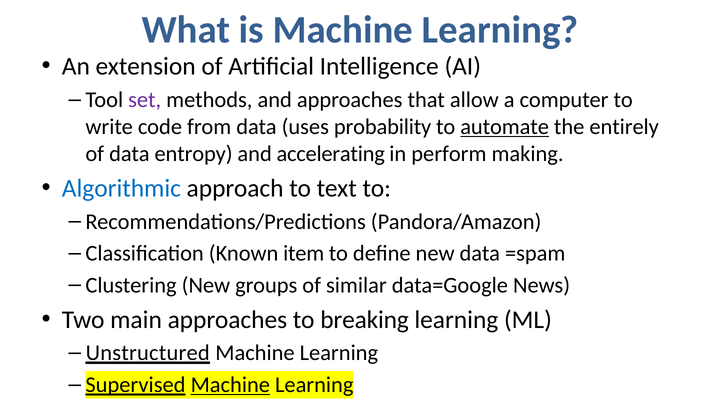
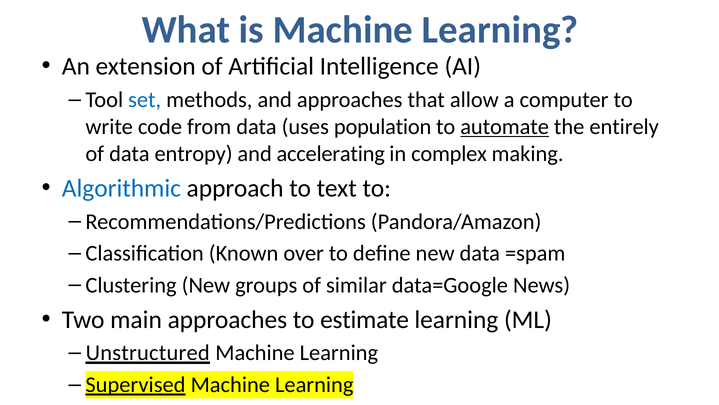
set colour: purple -> blue
probability: probability -> population
perform: perform -> complex
item: item -> over
breaking: breaking -> estimate
Machine at (230, 384) underline: present -> none
